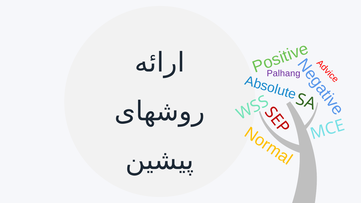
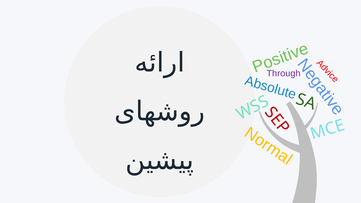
Palhang: Palhang -> Through
